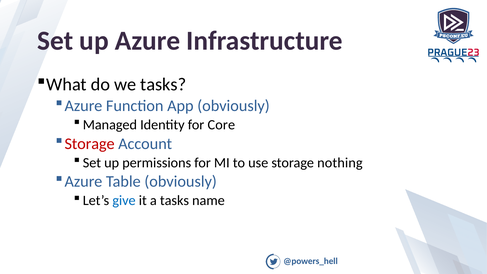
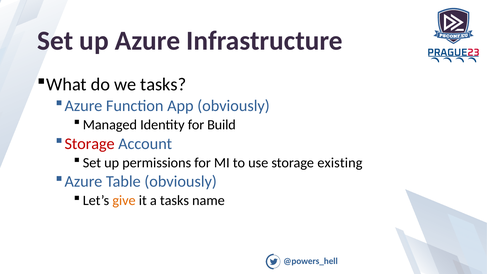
Core: Core -> Build
nothing: nothing -> existing
give colour: blue -> orange
